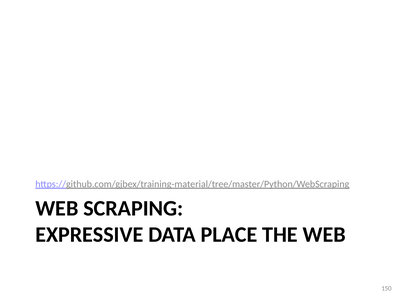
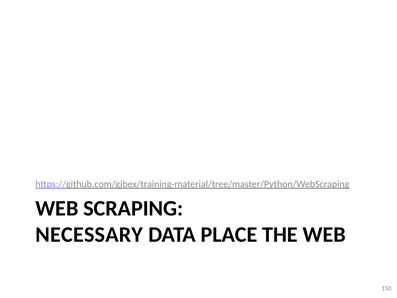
EXPRESSIVE: EXPRESSIVE -> NECESSARY
